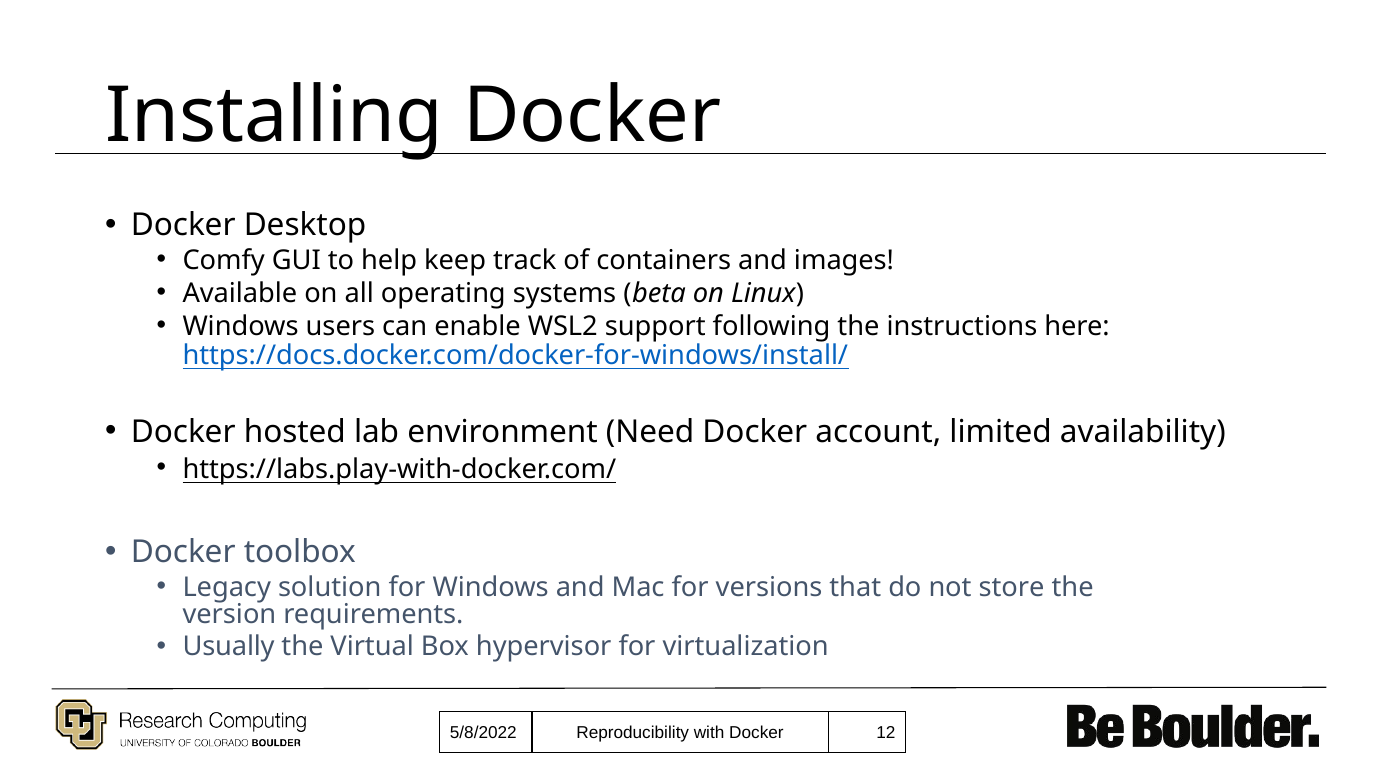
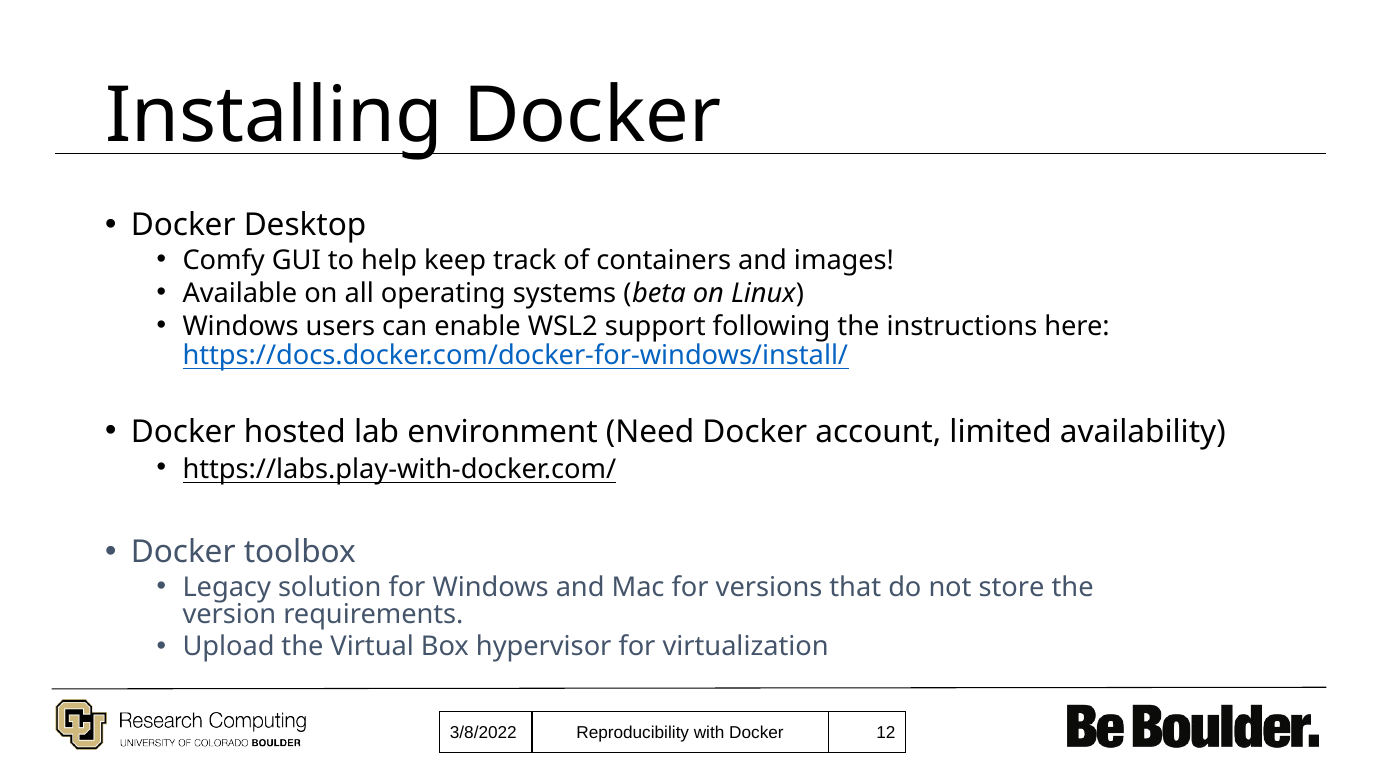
Usually: Usually -> Upload
5/8/2022: 5/8/2022 -> 3/8/2022
